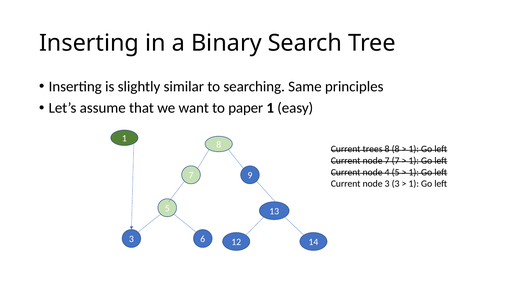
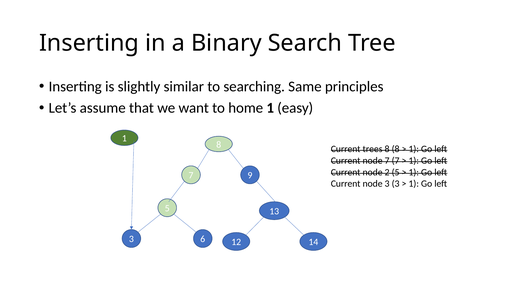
paper: paper -> home
4: 4 -> 2
